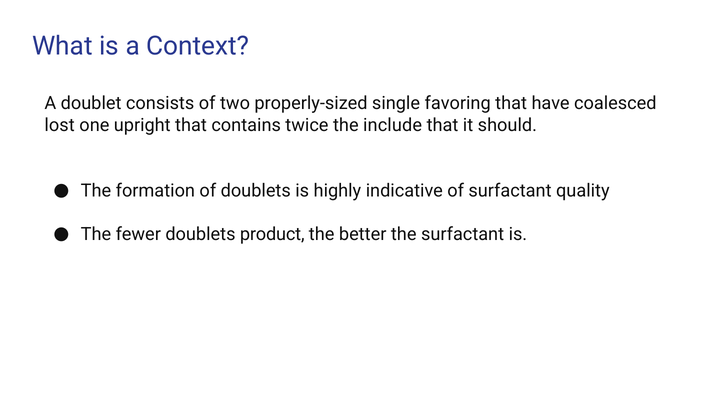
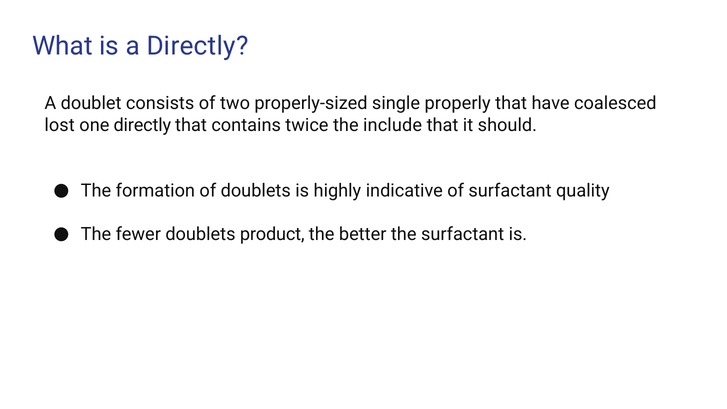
a Context: Context -> Directly
favoring: favoring -> properly
one upright: upright -> directly
